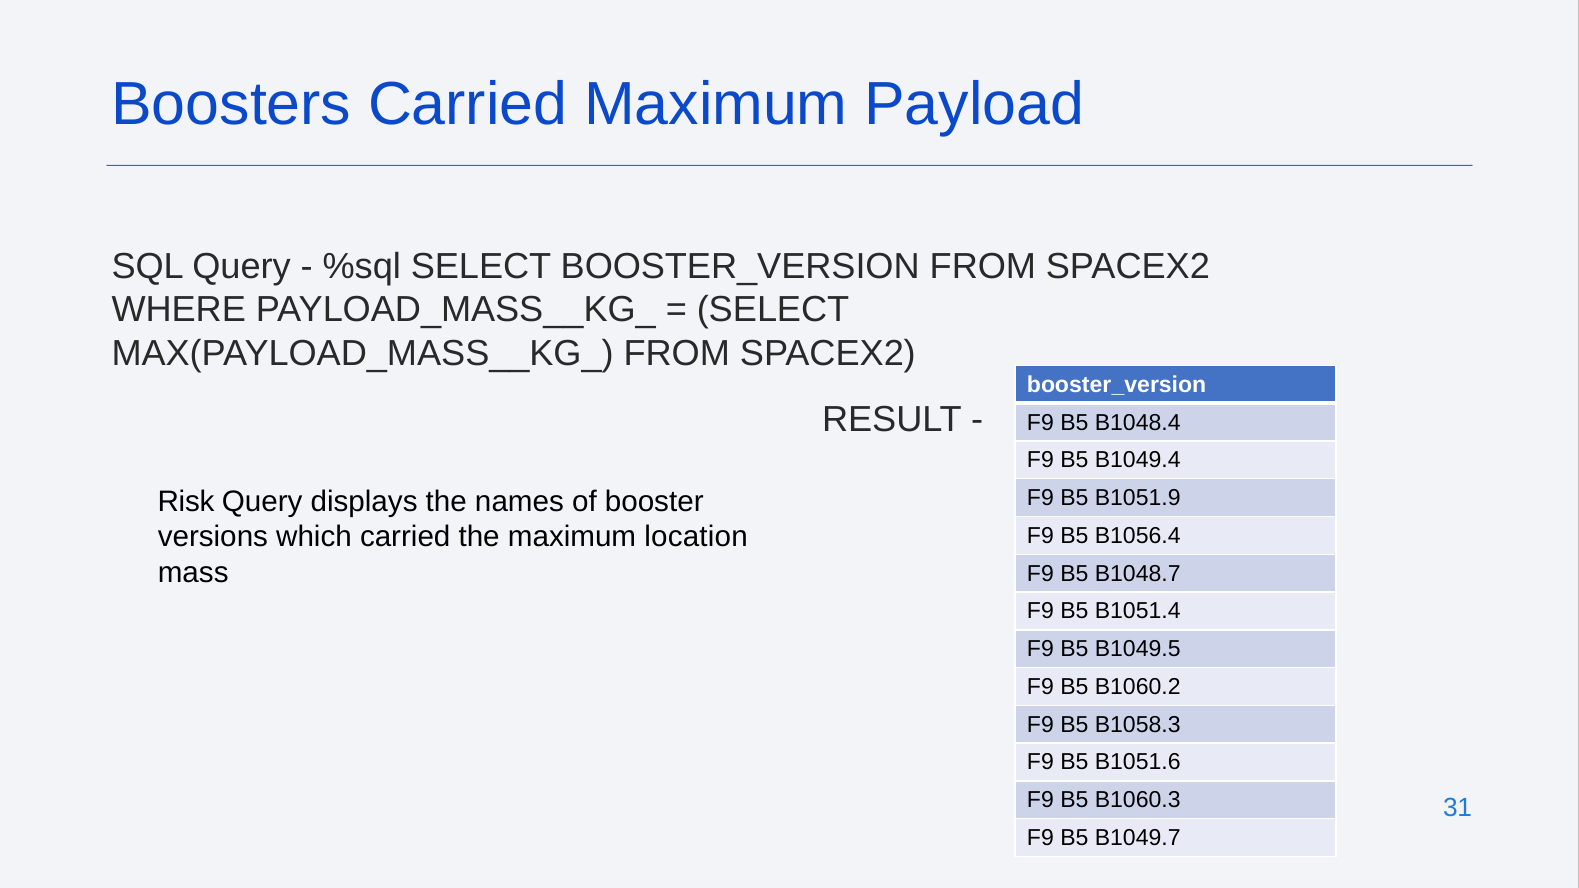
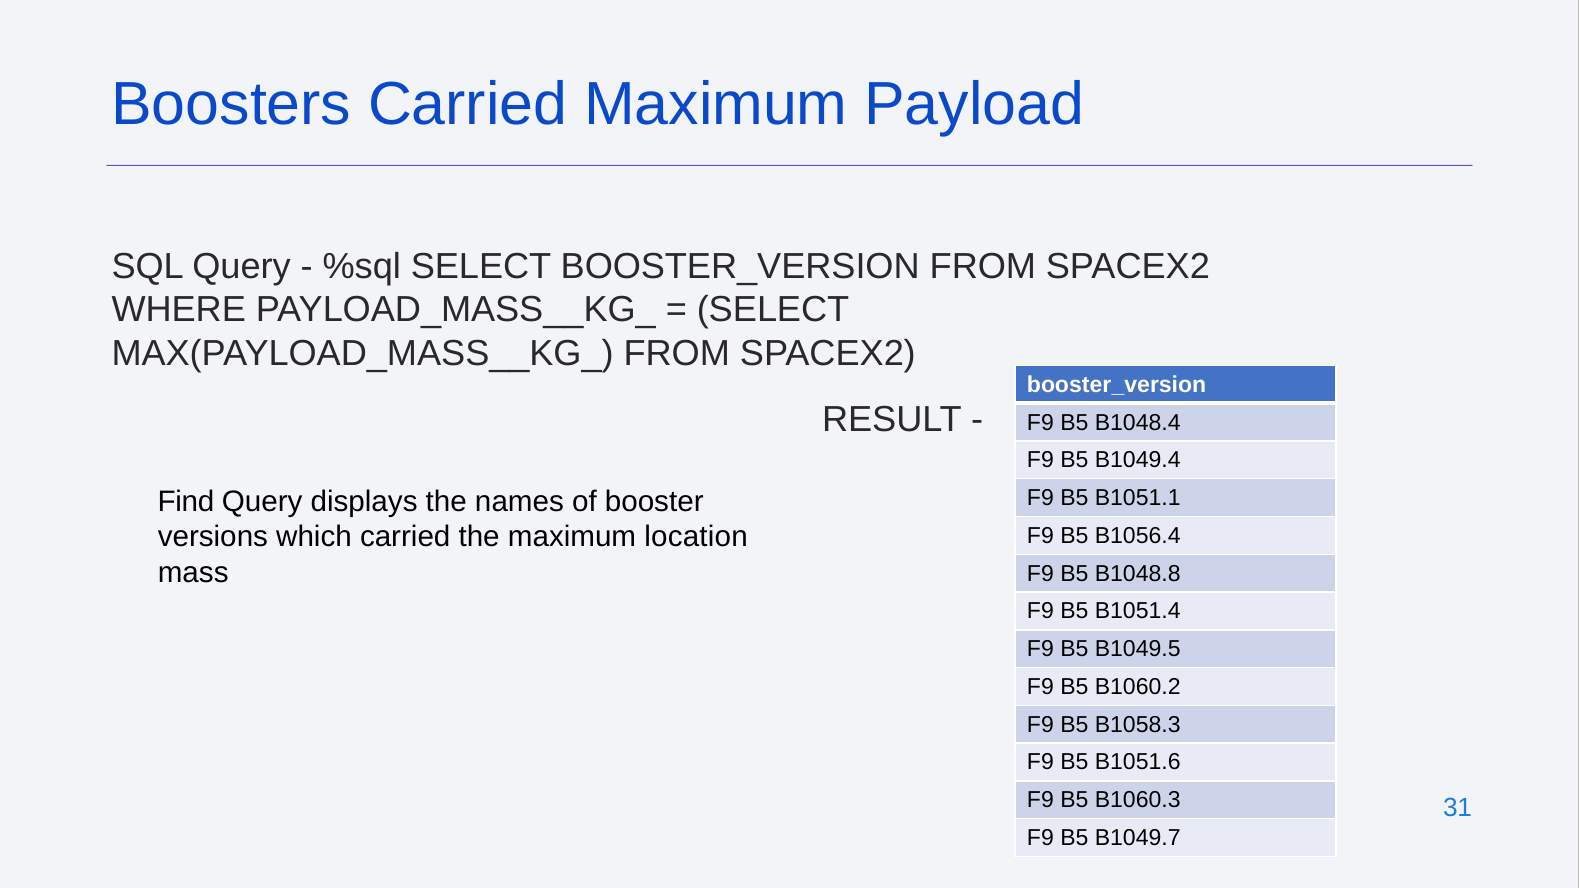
B1051.9: B1051.9 -> B1051.1
Risk: Risk -> Find
B1048.7: B1048.7 -> B1048.8
